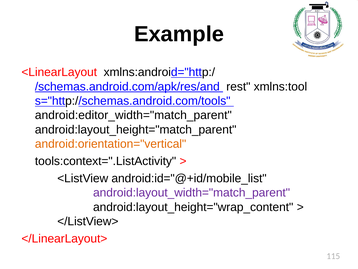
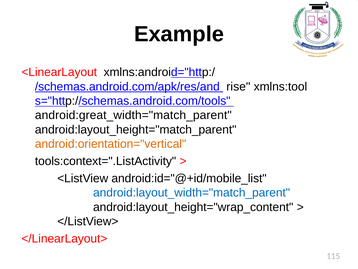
rest: rest -> rise
android:editor_width="match_parent: android:editor_width="match_parent -> android:great_width="match_parent
android:layout_width="match_parent colour: purple -> blue
